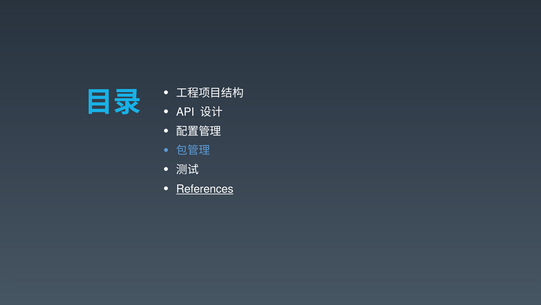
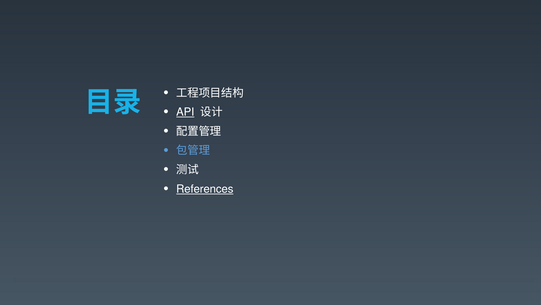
API underline: none -> present
